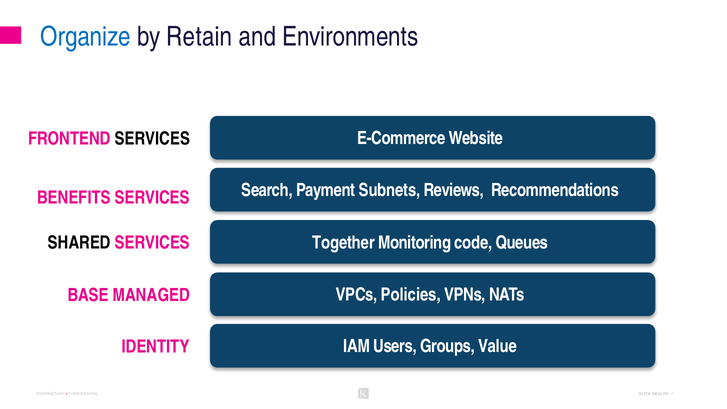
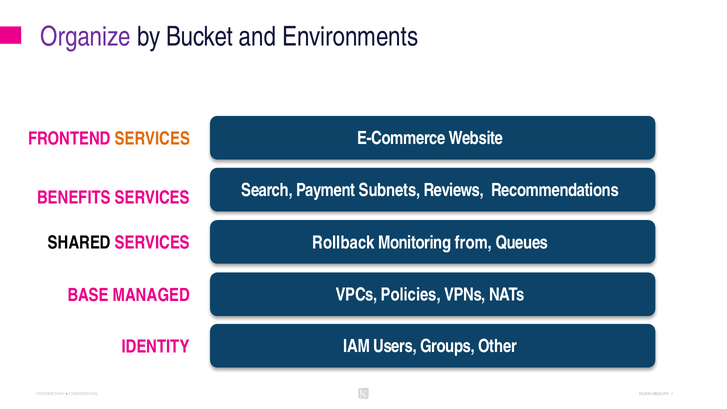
Organize colour: blue -> purple
Retain: Retain -> Bucket
SERVICES at (152, 139) colour: black -> orange
Together: Together -> Rollback
code: code -> from
Value: Value -> Other
